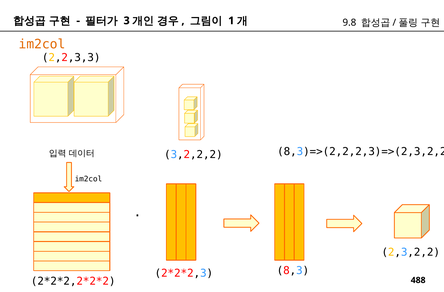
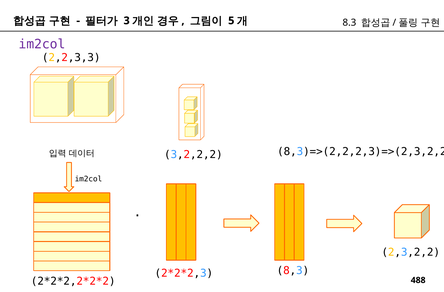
1: 1 -> 5
9.8: 9.8 -> 8.3
im2col at (42, 44) colour: orange -> purple
